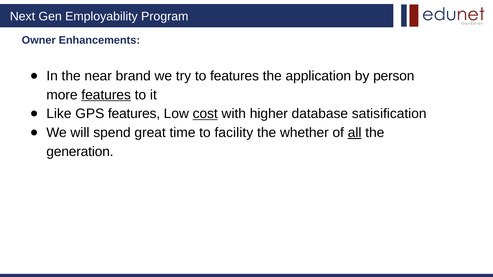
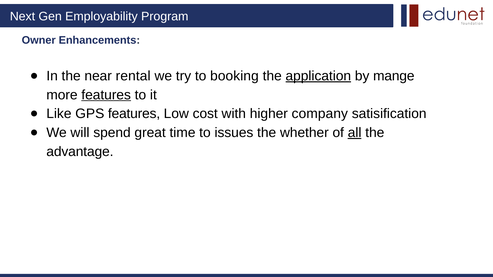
brand: brand -> rental
to features: features -> booking
application underline: none -> present
person: person -> mange
cost underline: present -> none
database: database -> company
facility: facility -> issues
generation: generation -> advantage
